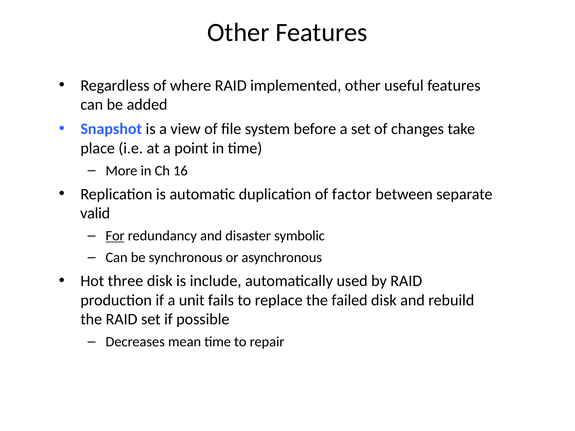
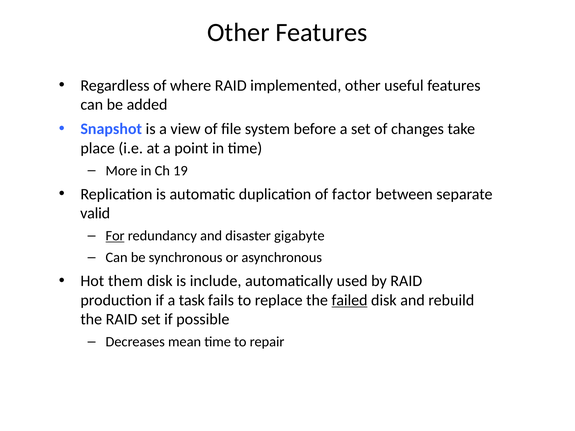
16: 16 -> 19
symbolic: symbolic -> gigabyte
three: three -> them
unit: unit -> task
failed underline: none -> present
